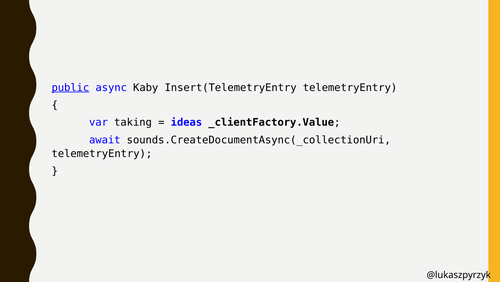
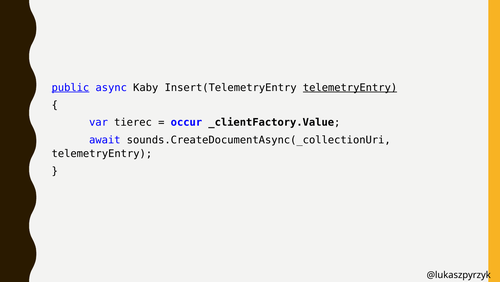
telemetryEntry at (350, 87) underline: none -> present
taking: taking -> tierec
ideas: ideas -> occur
